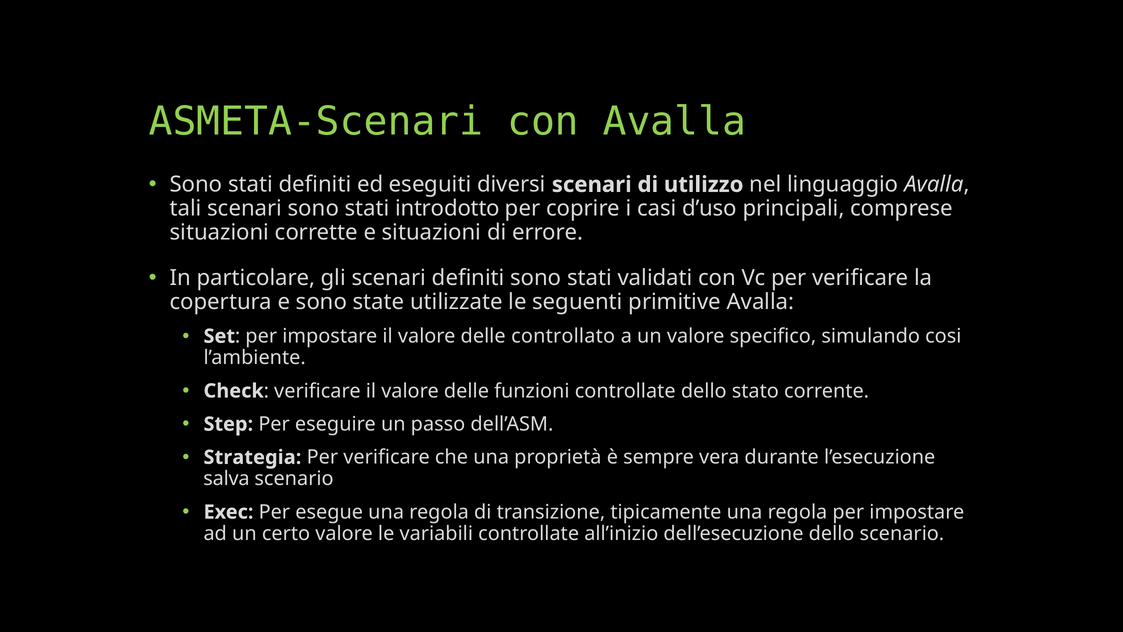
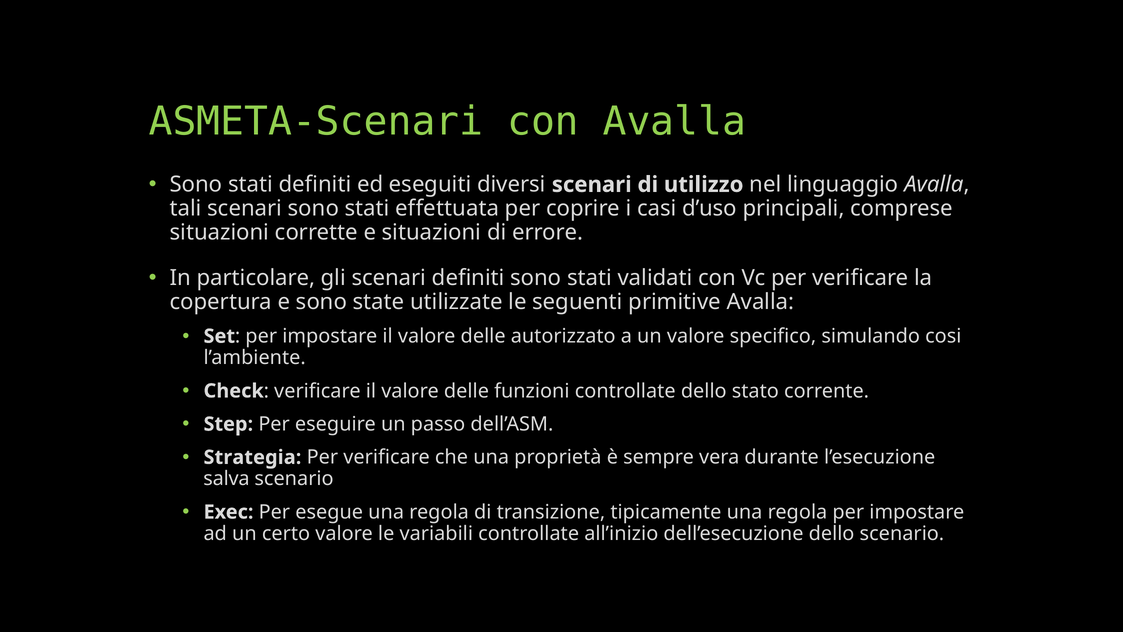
introdotto: introdotto -> effettuata
controllato: controllato -> autorizzato
